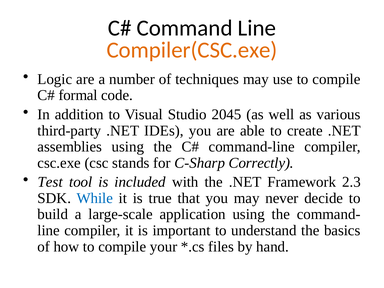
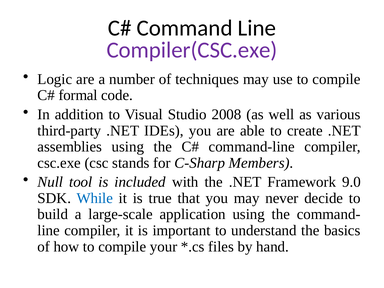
Compiler(CSC.exe colour: orange -> purple
2045: 2045 -> 2008
Correctly: Correctly -> Members
Test: Test -> Null
2.3: 2.3 -> 9.0
